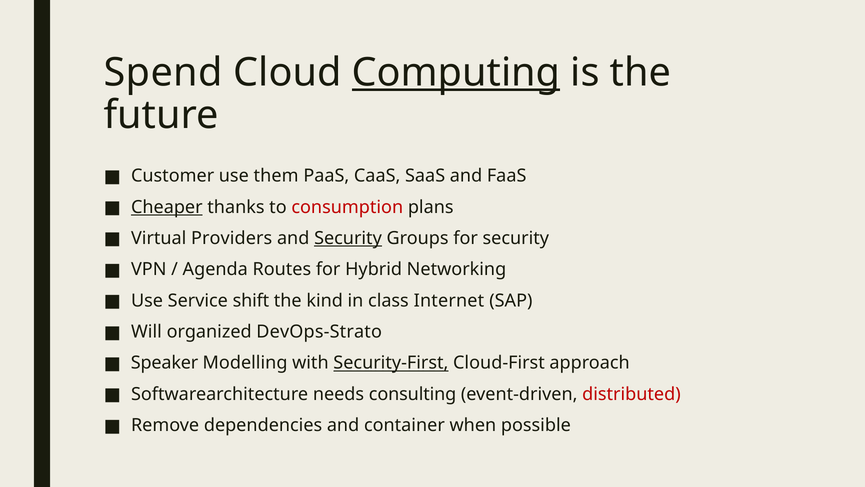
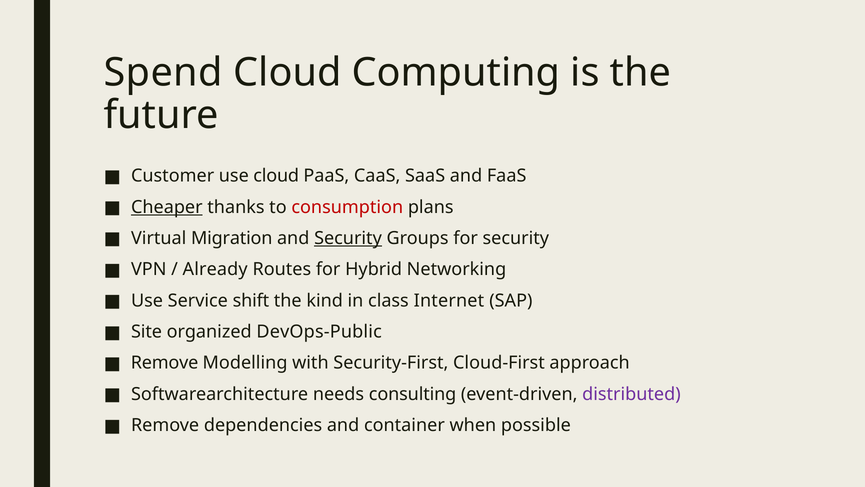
Computing underline: present -> none
use them: them -> cloud
Providers: Providers -> Migration
Agenda: Agenda -> Already
Will: Will -> Site
DevOps-Strato: DevOps-Strato -> DevOps-Public
Speaker at (165, 363): Speaker -> Remove
Security-First underline: present -> none
distributed colour: red -> purple
